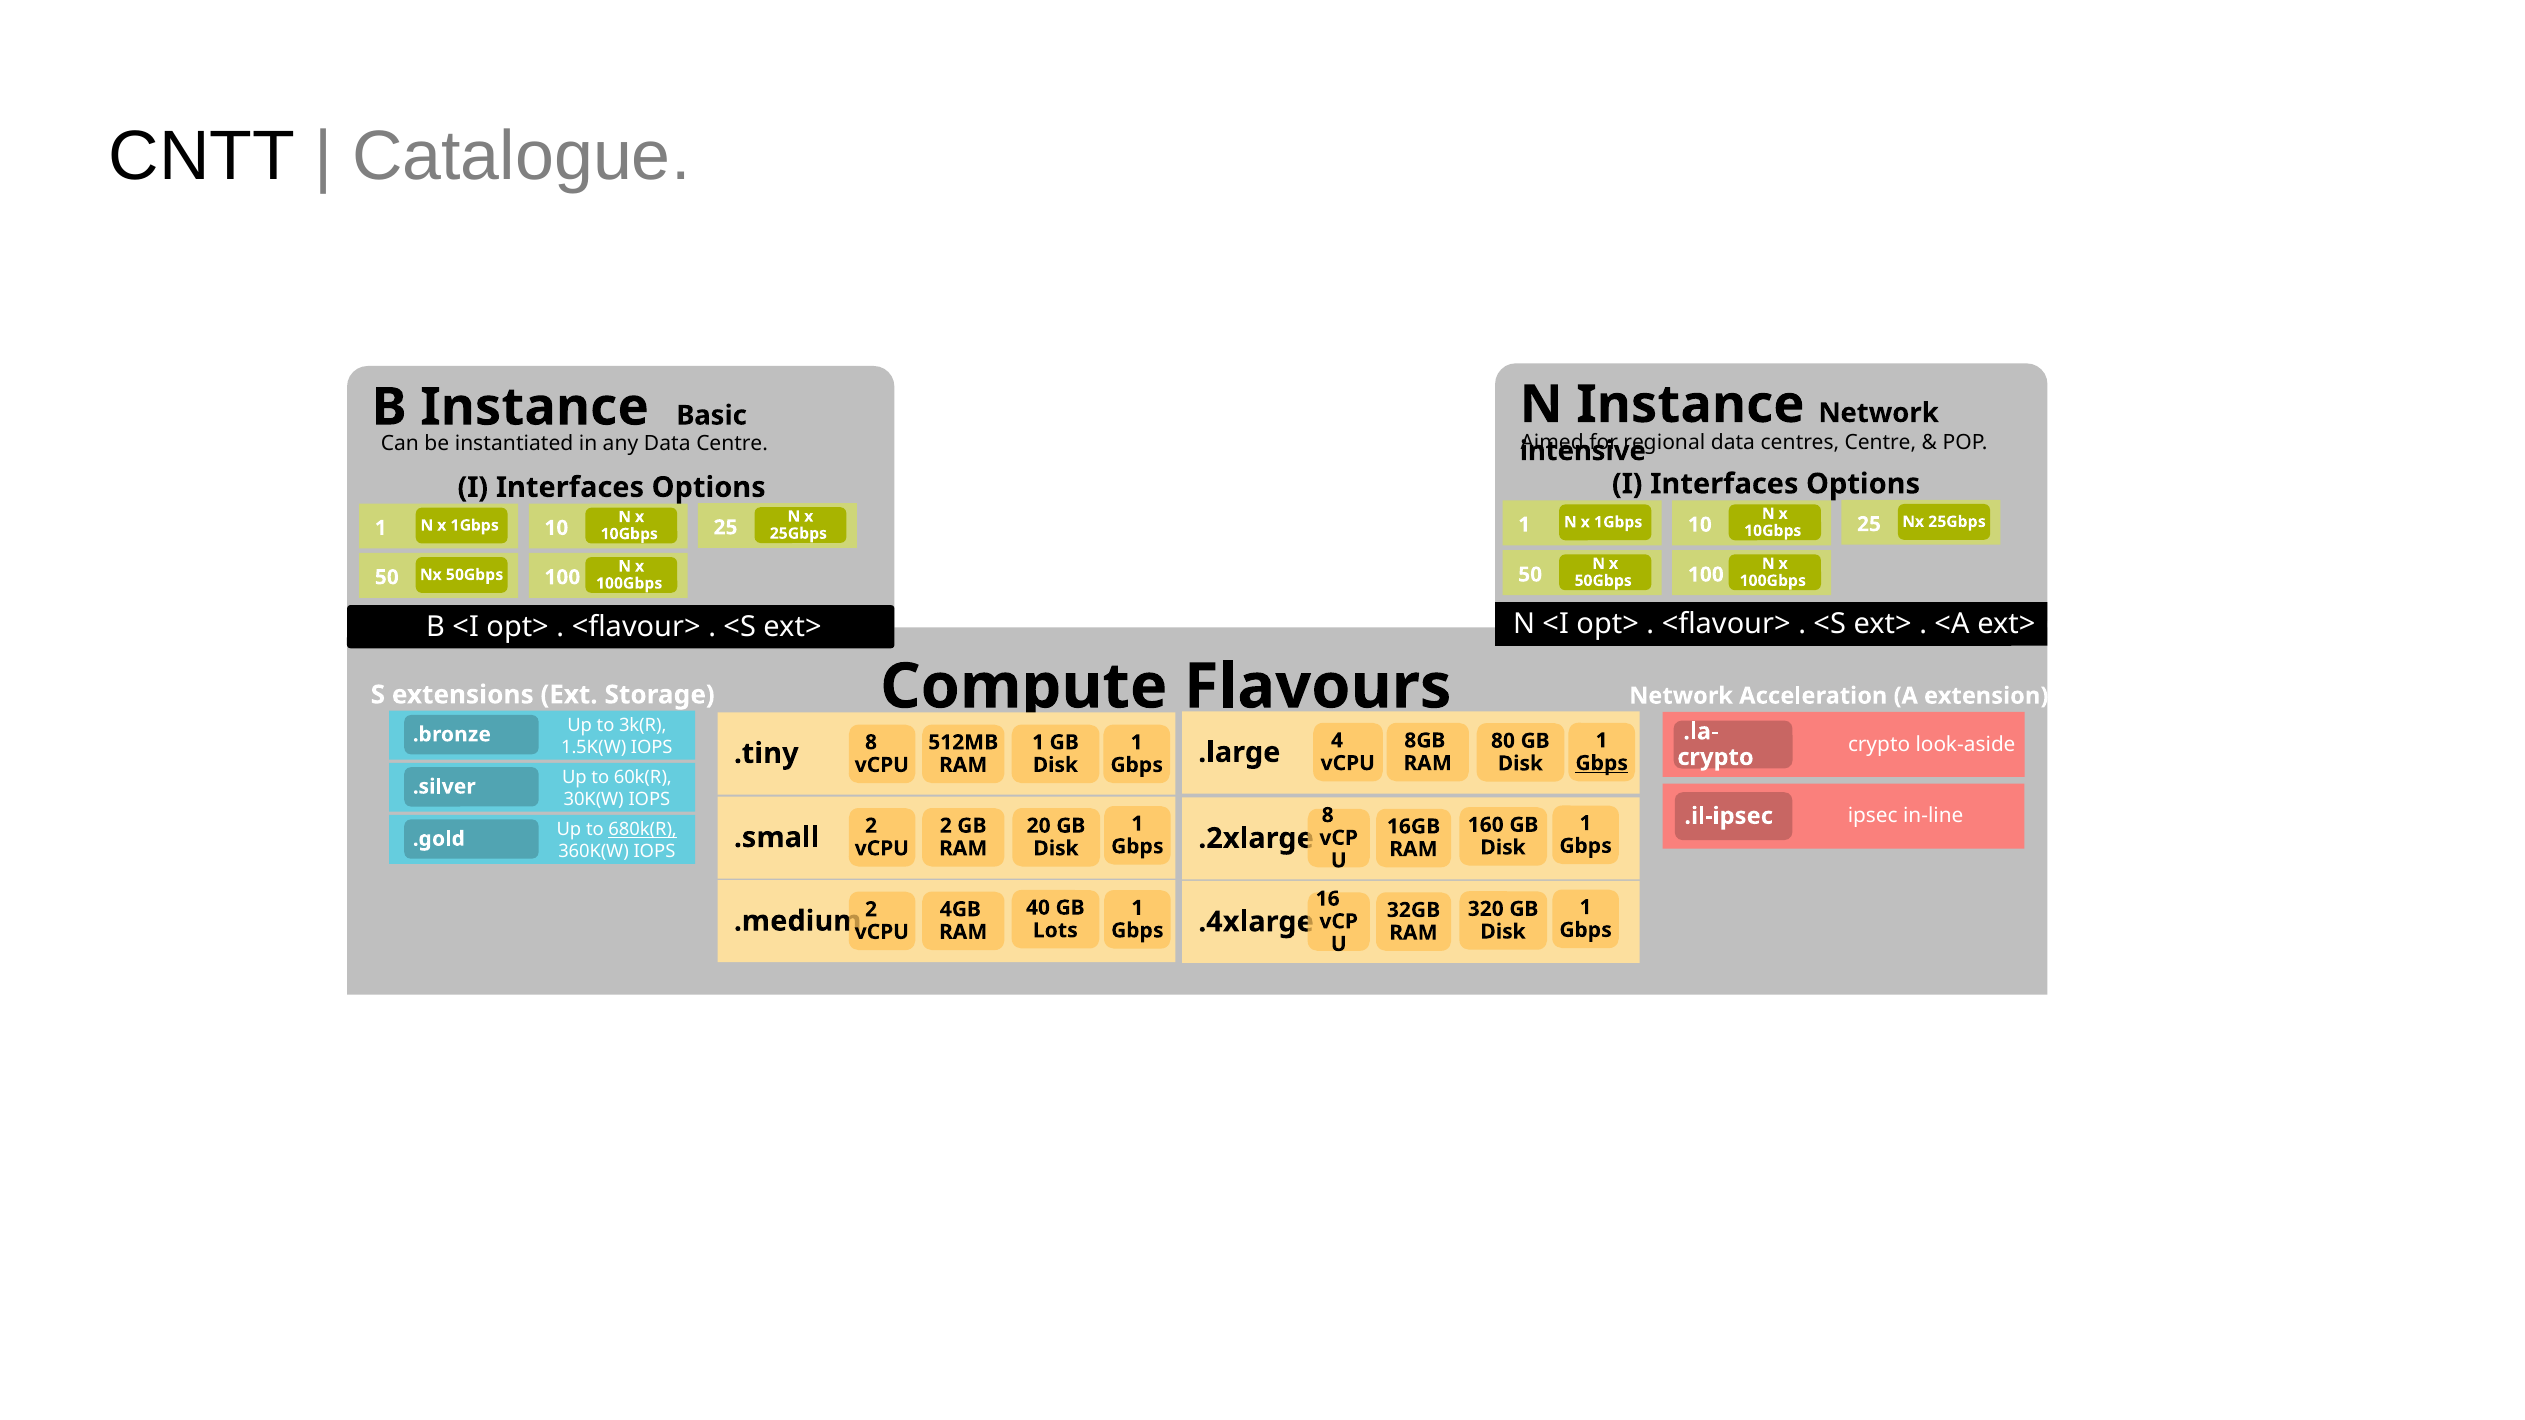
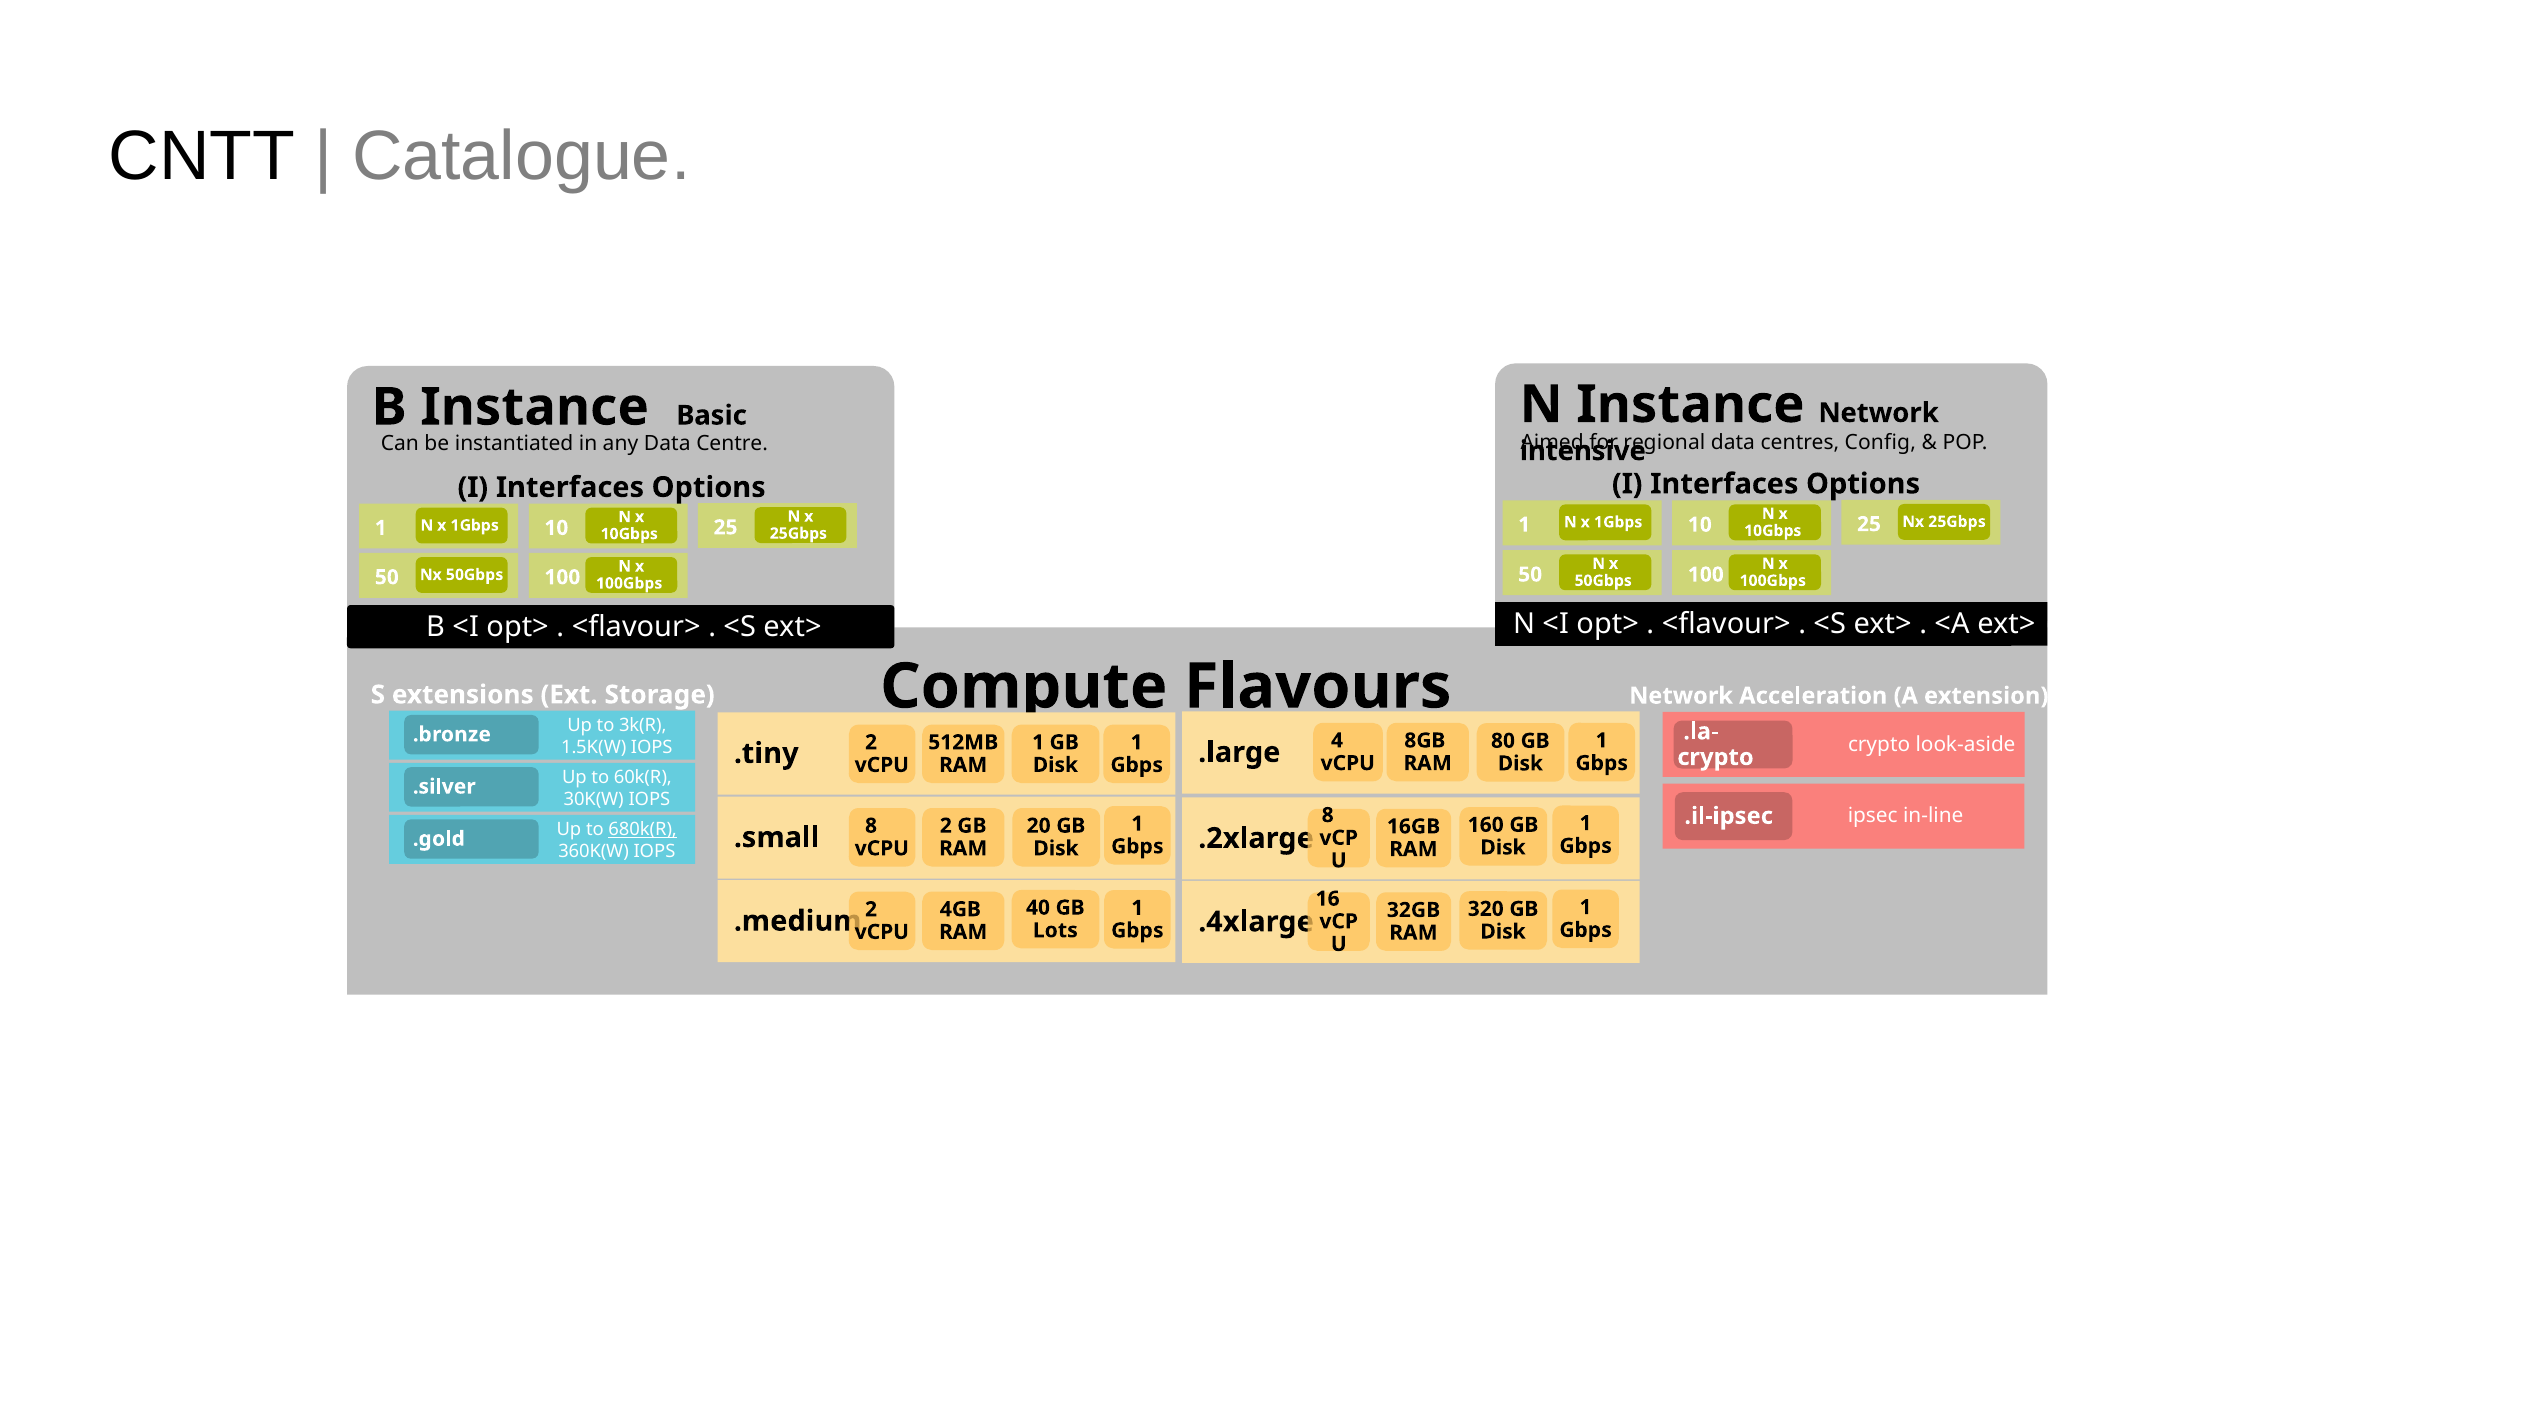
centres Centre: Centre -> Config
.tiny 8: 8 -> 2
Gbps at (1602, 763) underline: present -> none
.small 2: 2 -> 8
